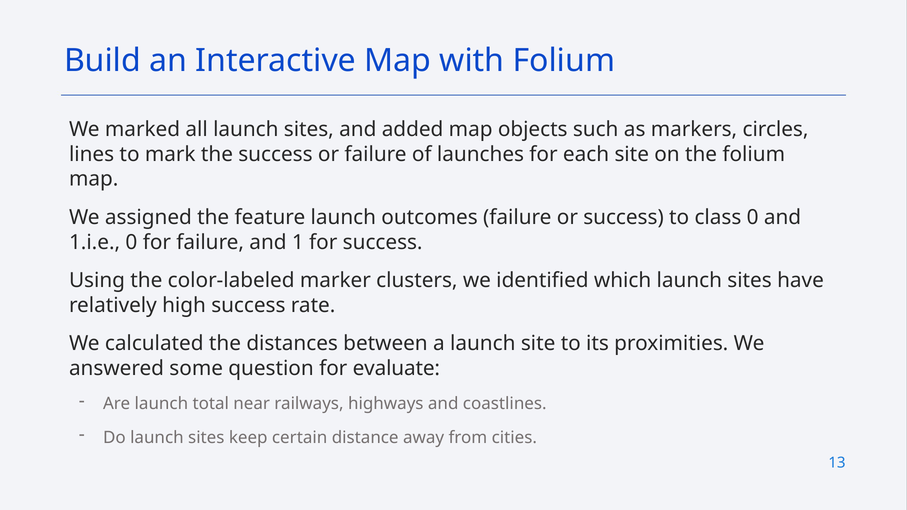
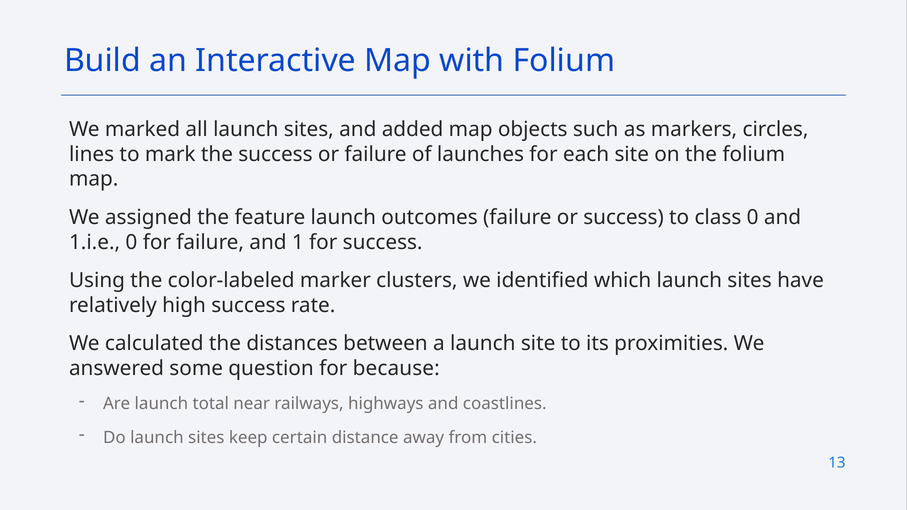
evaluate: evaluate -> because
